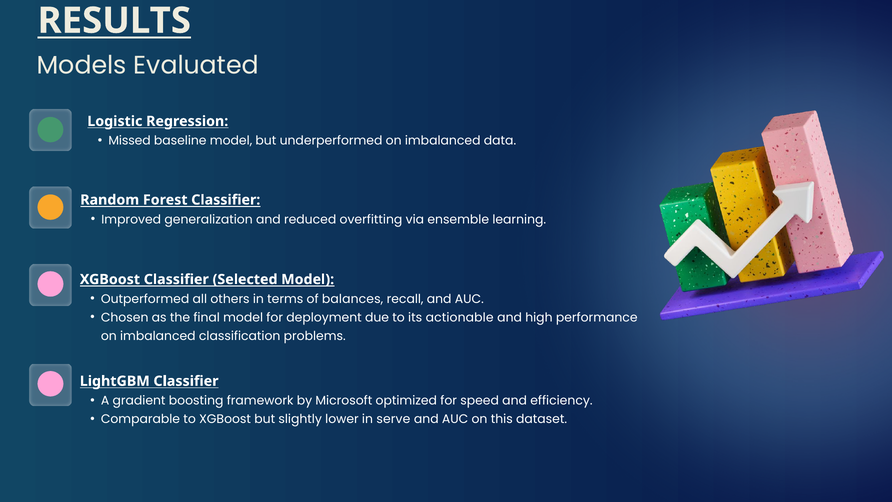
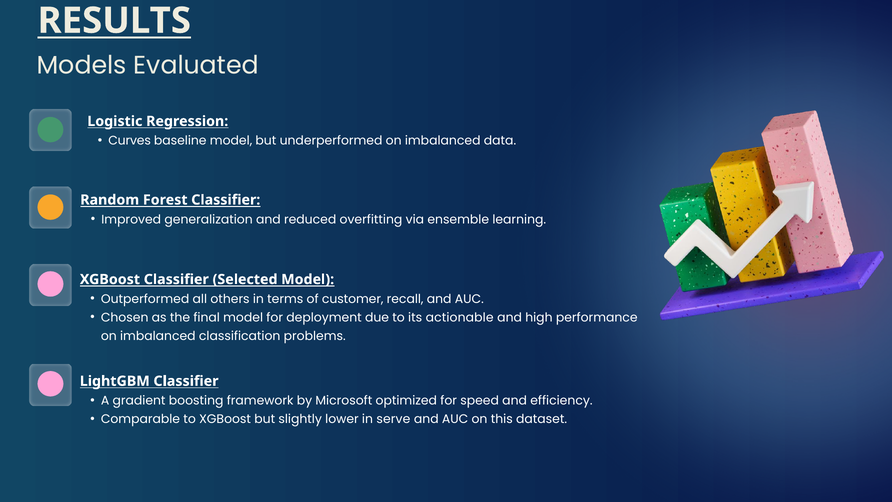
Missed: Missed -> Curves
balances: balances -> customer
